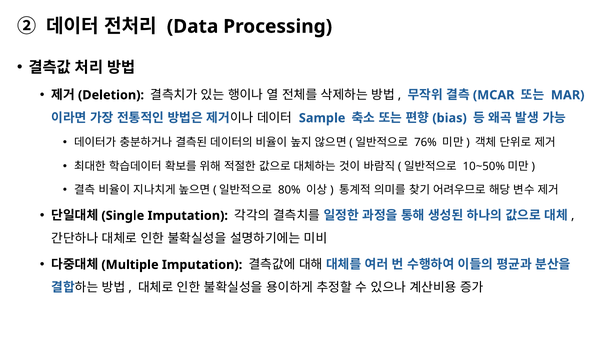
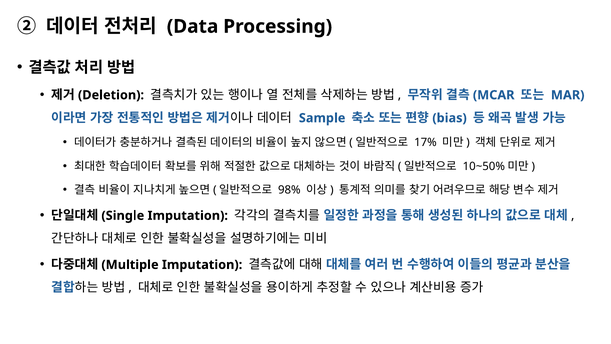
76%: 76% -> 17%
80%: 80% -> 98%
